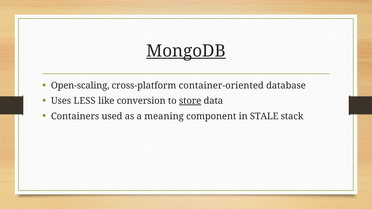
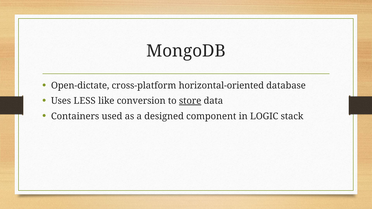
MongoDB underline: present -> none
Open-scaling: Open-scaling -> Open-dictate
container-oriented: container-oriented -> horizontal-oriented
meaning: meaning -> designed
STALE: STALE -> LOGIC
